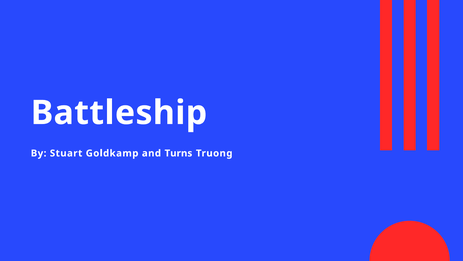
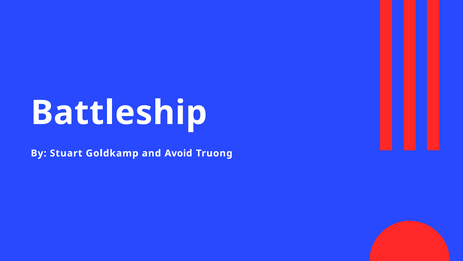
Turns: Turns -> Avoid
